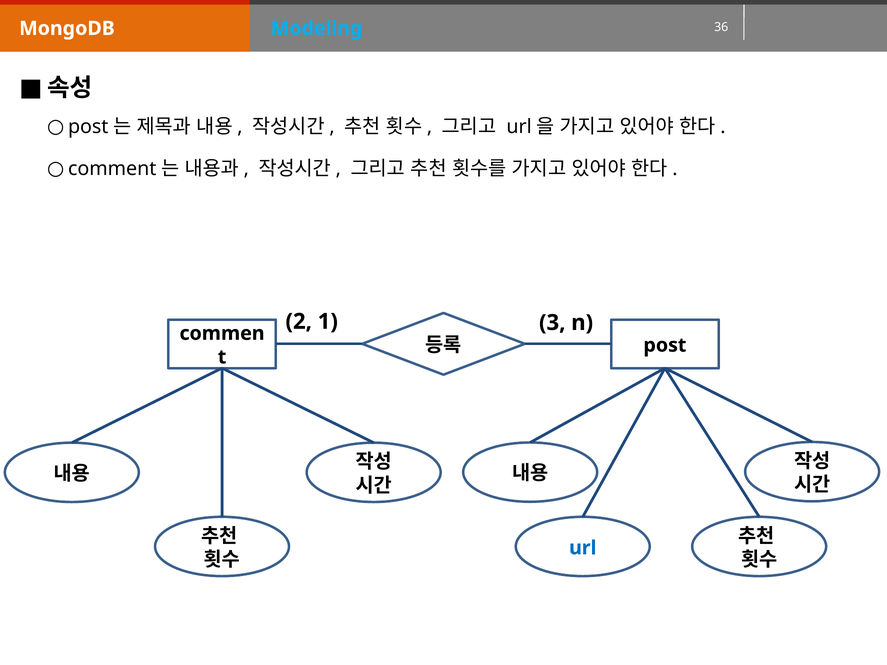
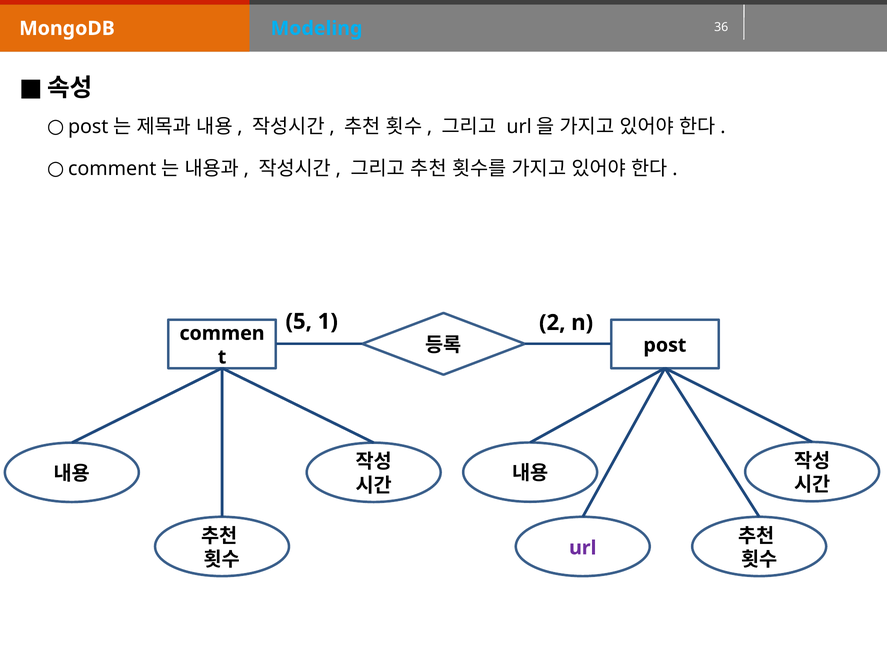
2: 2 -> 5
3: 3 -> 2
url colour: blue -> purple
